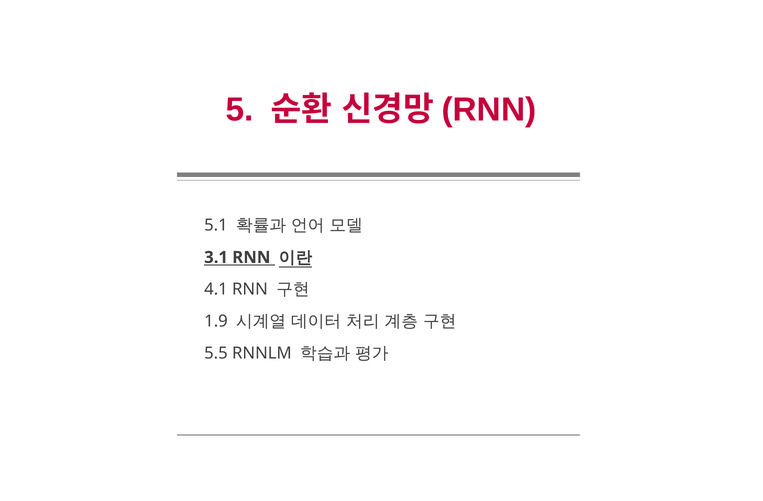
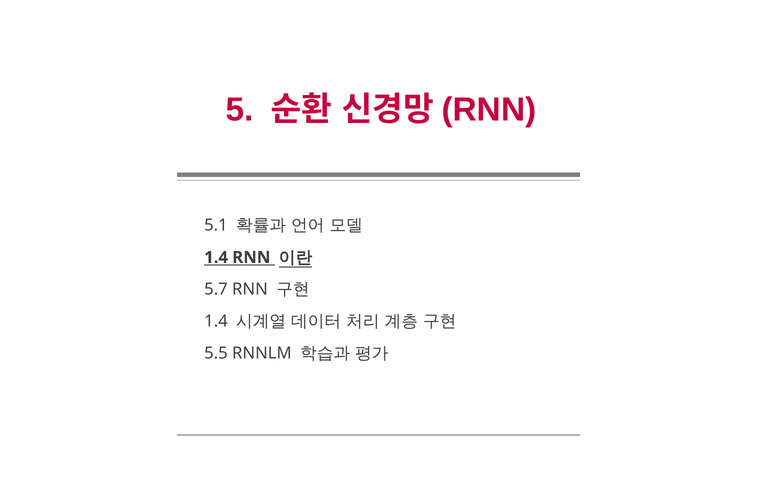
3.1 at (216, 257): 3.1 -> 1.4
4.1: 4.1 -> 5.7
1.9 at (216, 321): 1.9 -> 1.4
